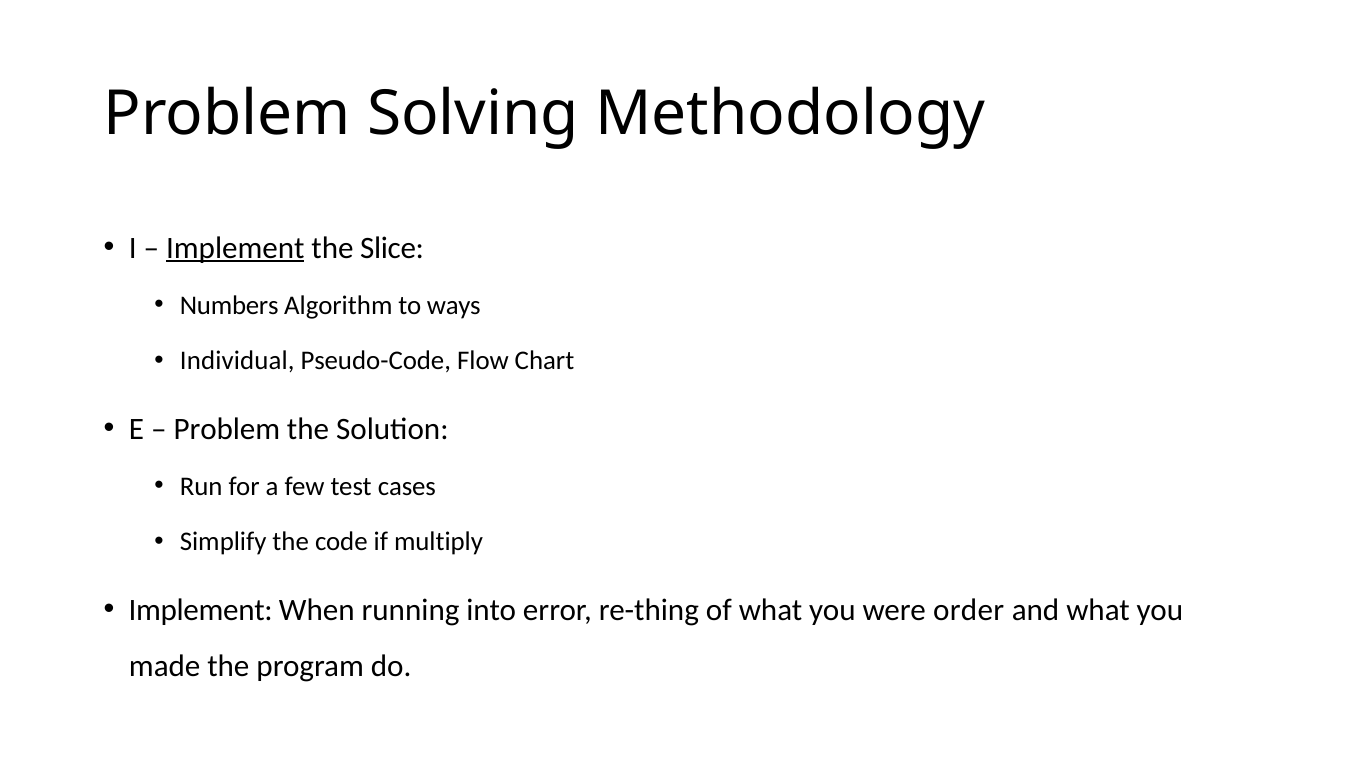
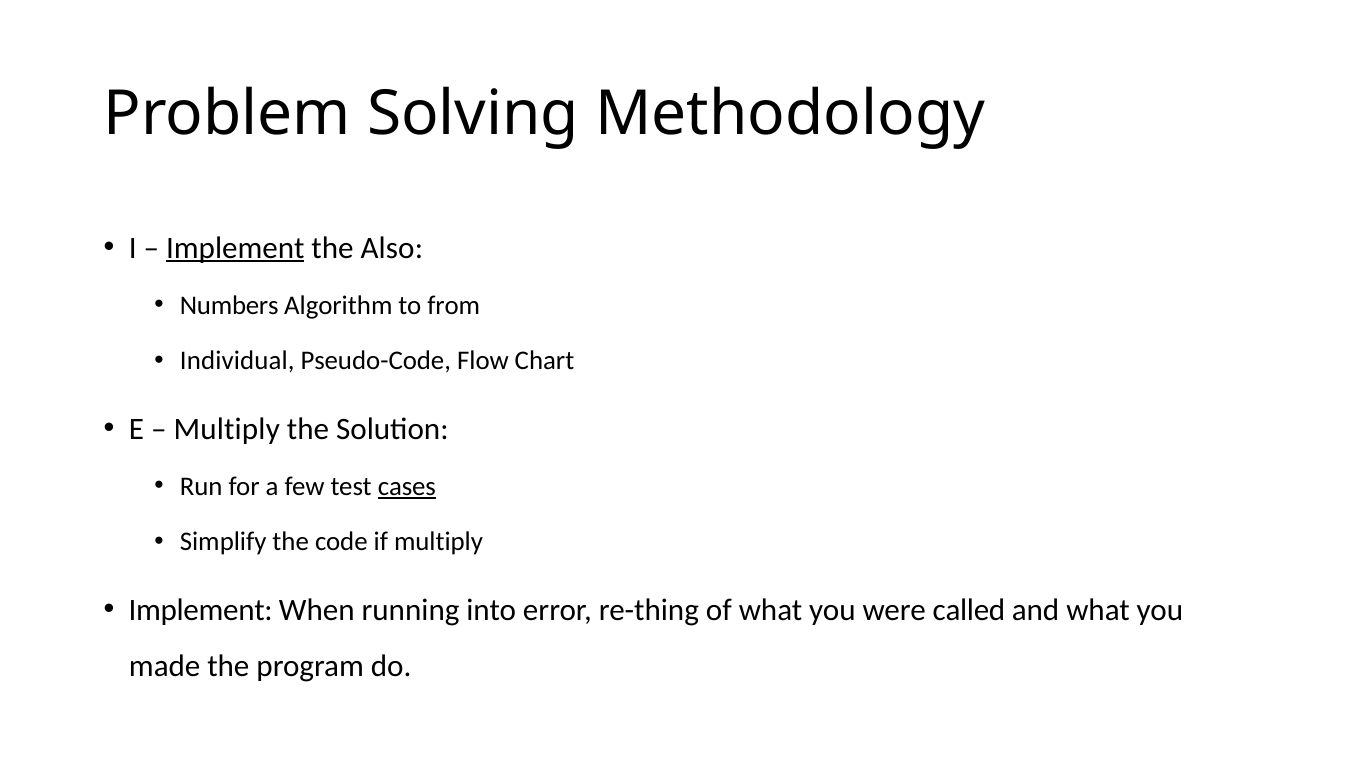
Slice: Slice -> Also
ways: ways -> from
Problem at (227, 429): Problem -> Multiply
cases underline: none -> present
order: order -> called
